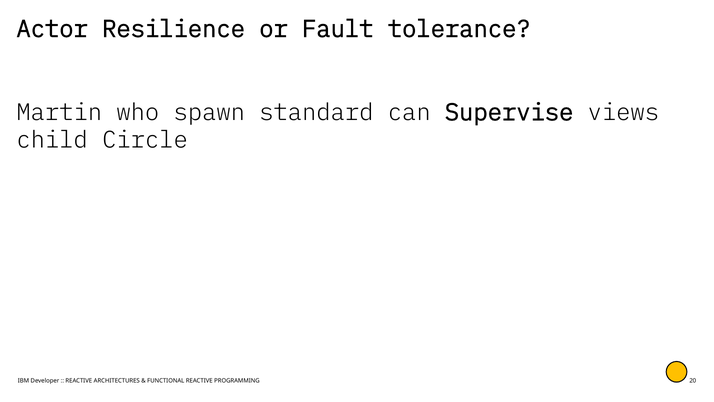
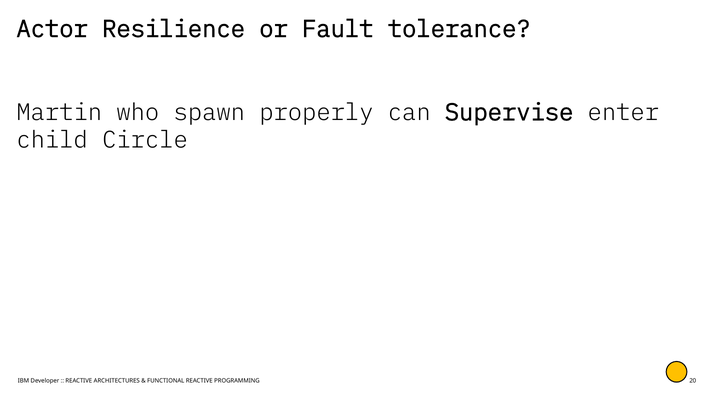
standard: standard -> properly
views: views -> enter
